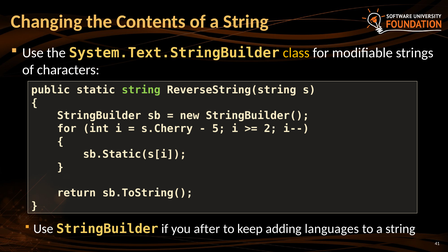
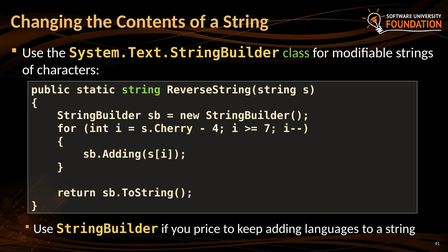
class colour: yellow -> light green
5: 5 -> 4
2: 2 -> 7
sb.Static(s[i: sb.Static(s[i -> sb.Adding(s[i
after: after -> price
